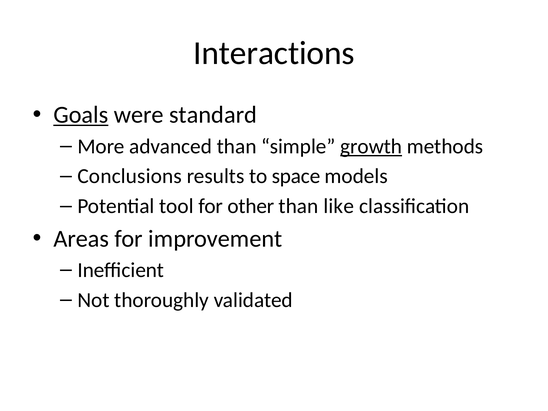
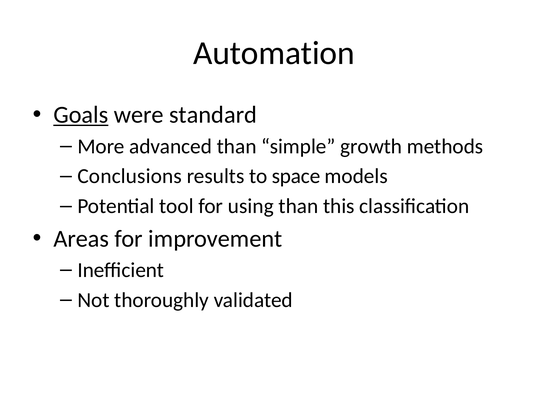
Interactions: Interactions -> Automation
growth underline: present -> none
other: other -> using
like: like -> this
